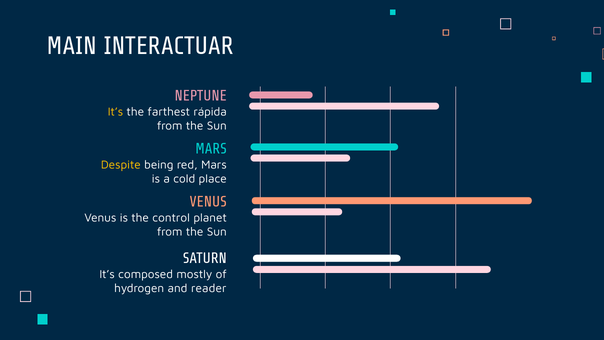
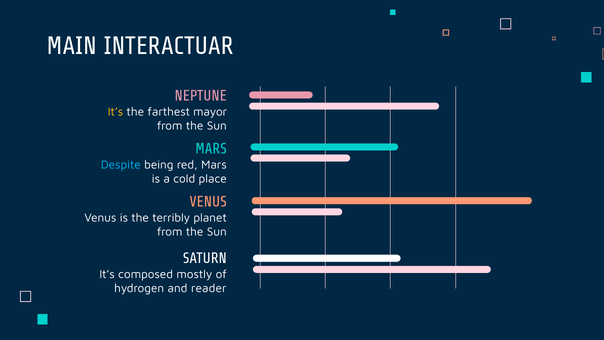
rápida: rápida -> mayor
Despite colour: yellow -> light blue
control: control -> terribly
